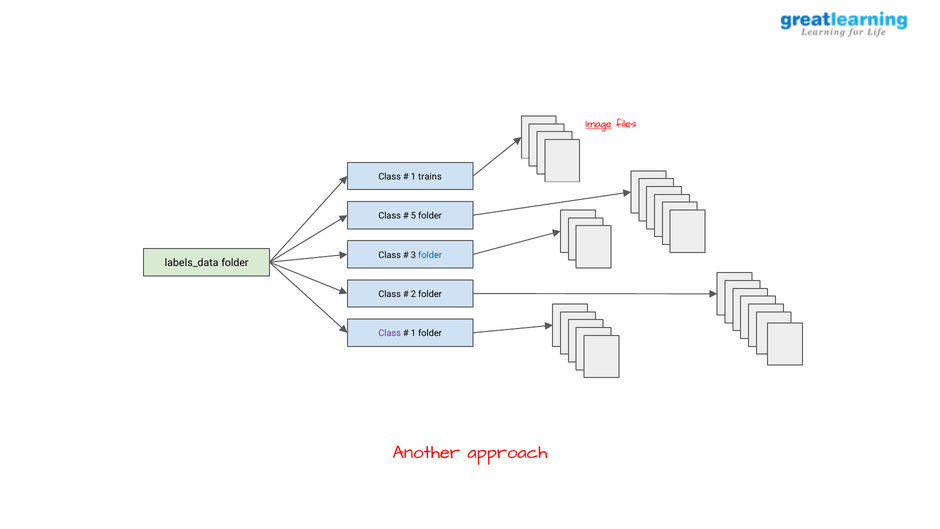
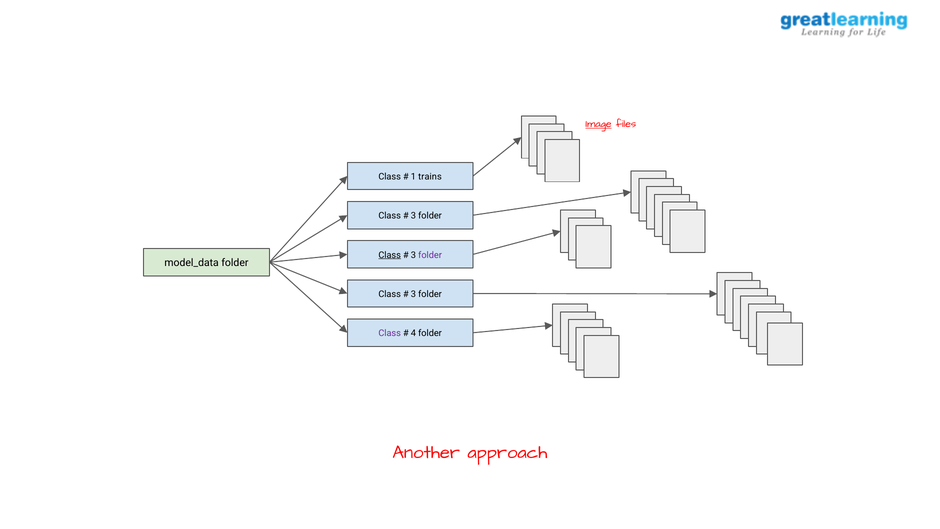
5 at (413, 216): 5 -> 3
Class at (390, 255) underline: none -> present
folder at (430, 255) colour: blue -> purple
labels_data: labels_data -> model_data
2 at (413, 294): 2 -> 3
1 at (413, 333): 1 -> 4
